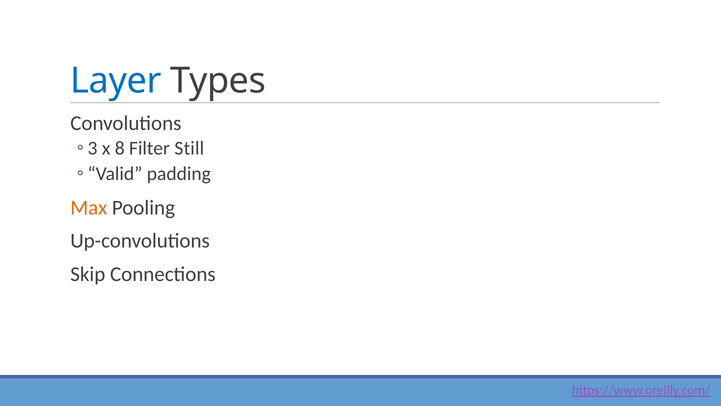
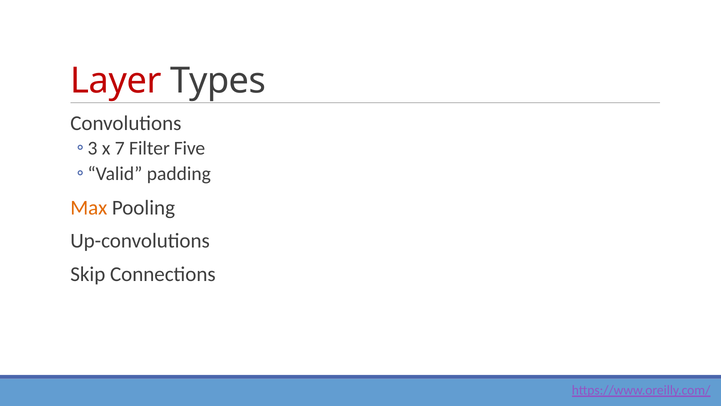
Layer colour: blue -> red
8: 8 -> 7
Still: Still -> Five
